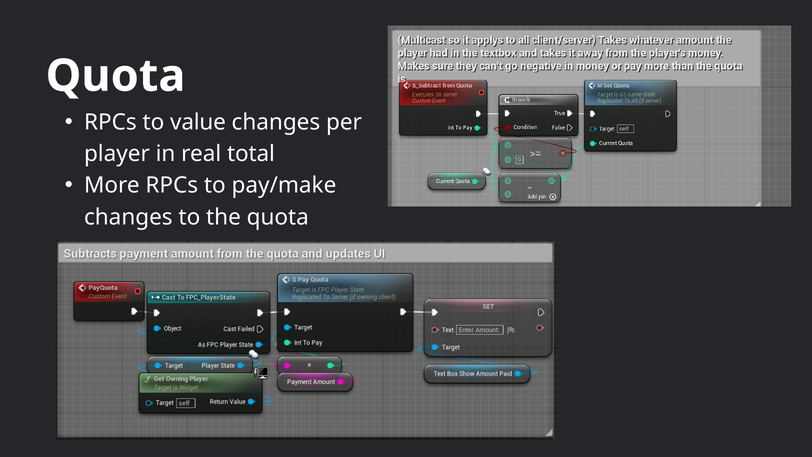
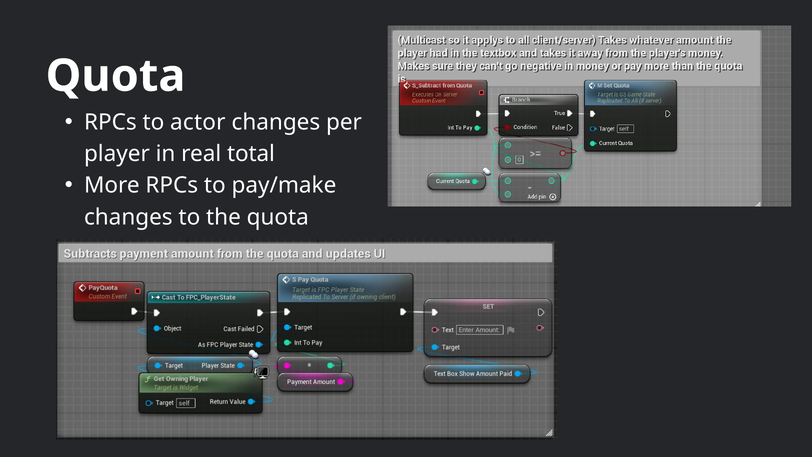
value: value -> actor
